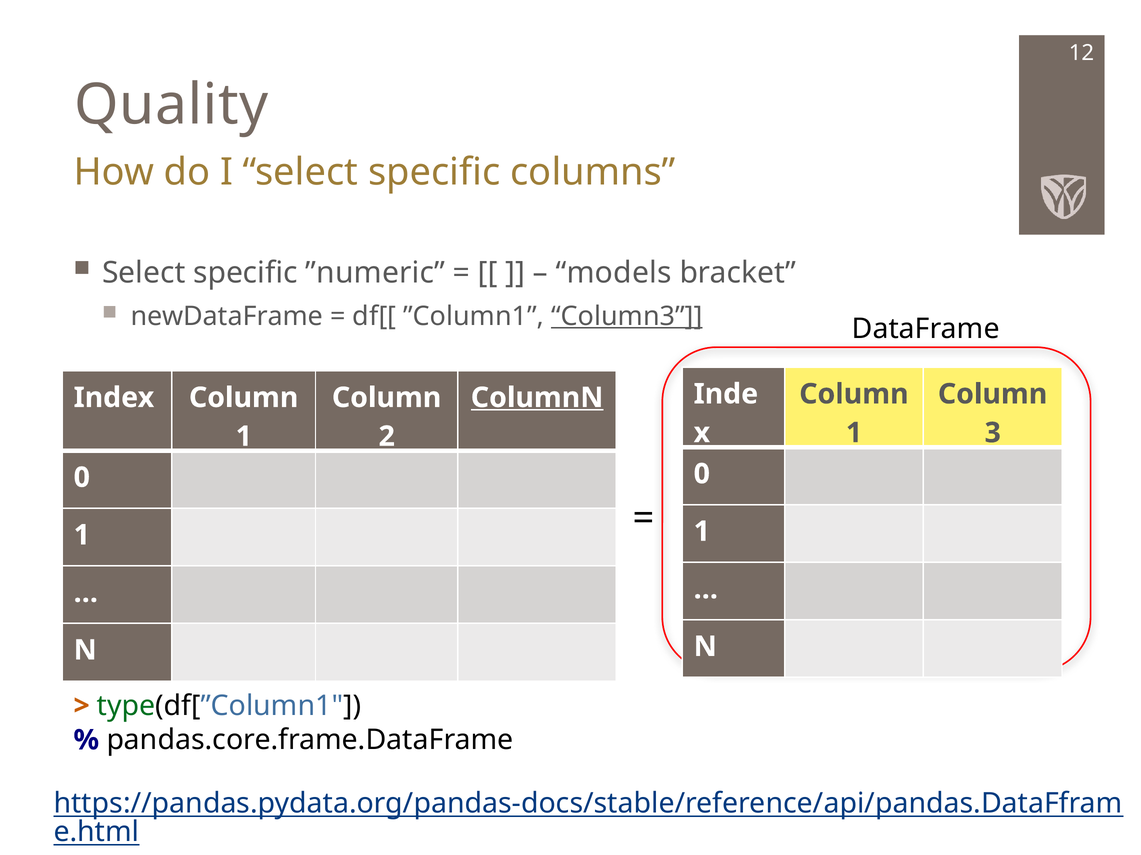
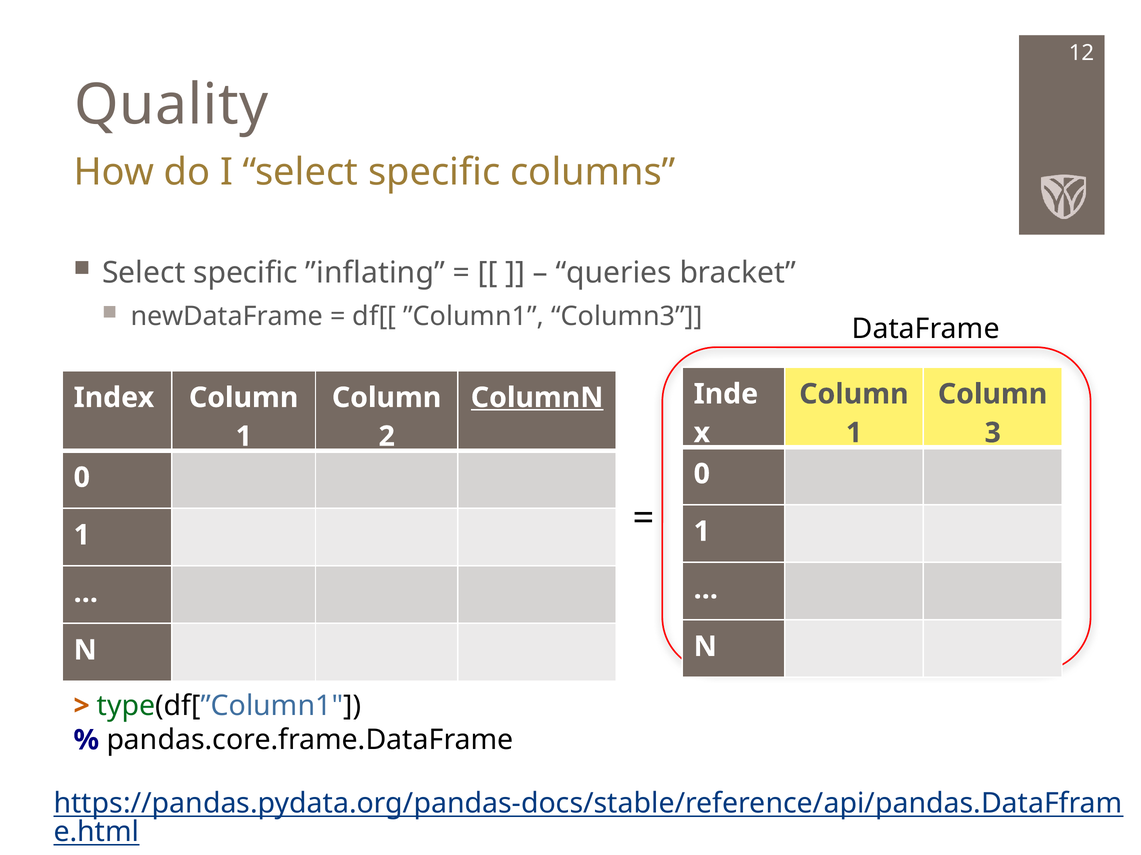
”numeric: ”numeric -> ”inflating
models: models -> queries
Column3 underline: present -> none
